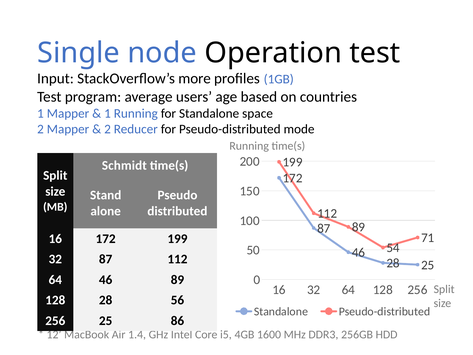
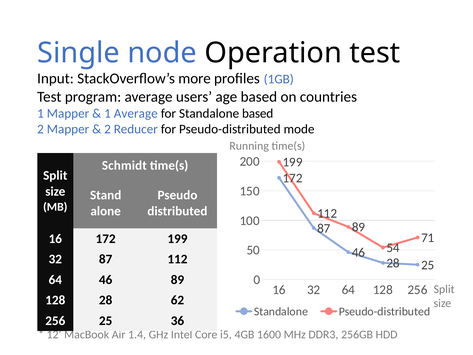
1 Running: Running -> Average
Standalone space: space -> based
56: 56 -> 62
86: 86 -> 36
